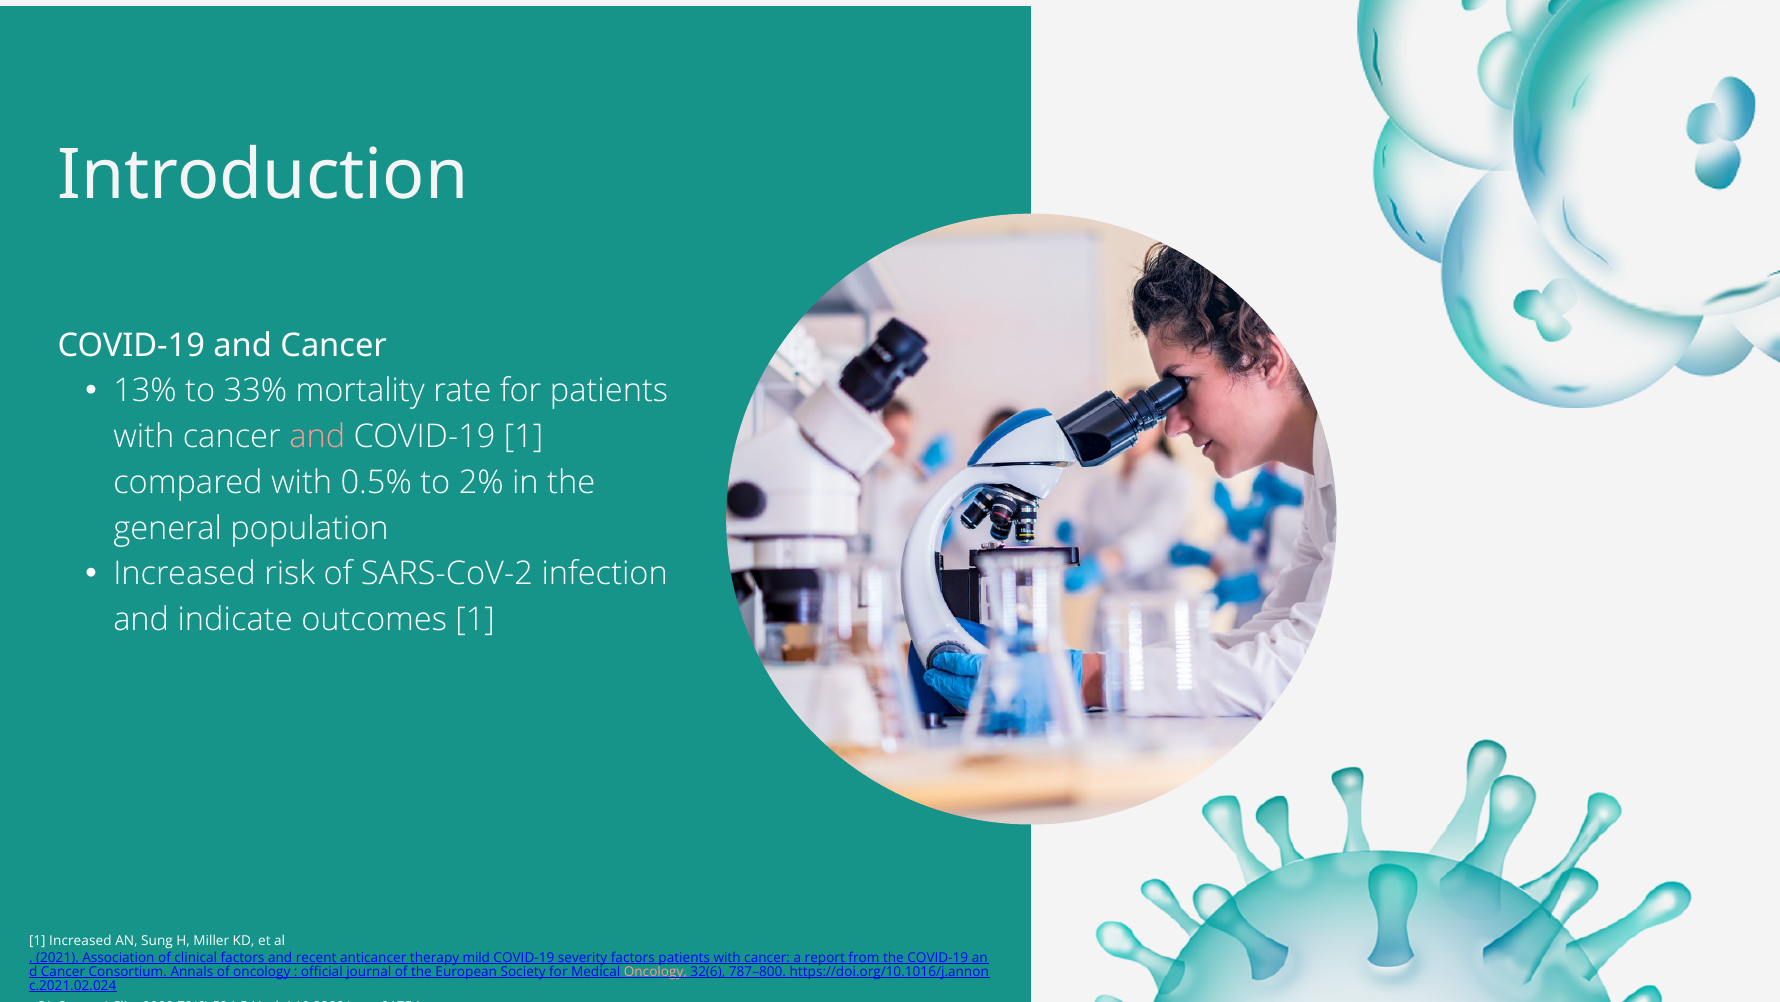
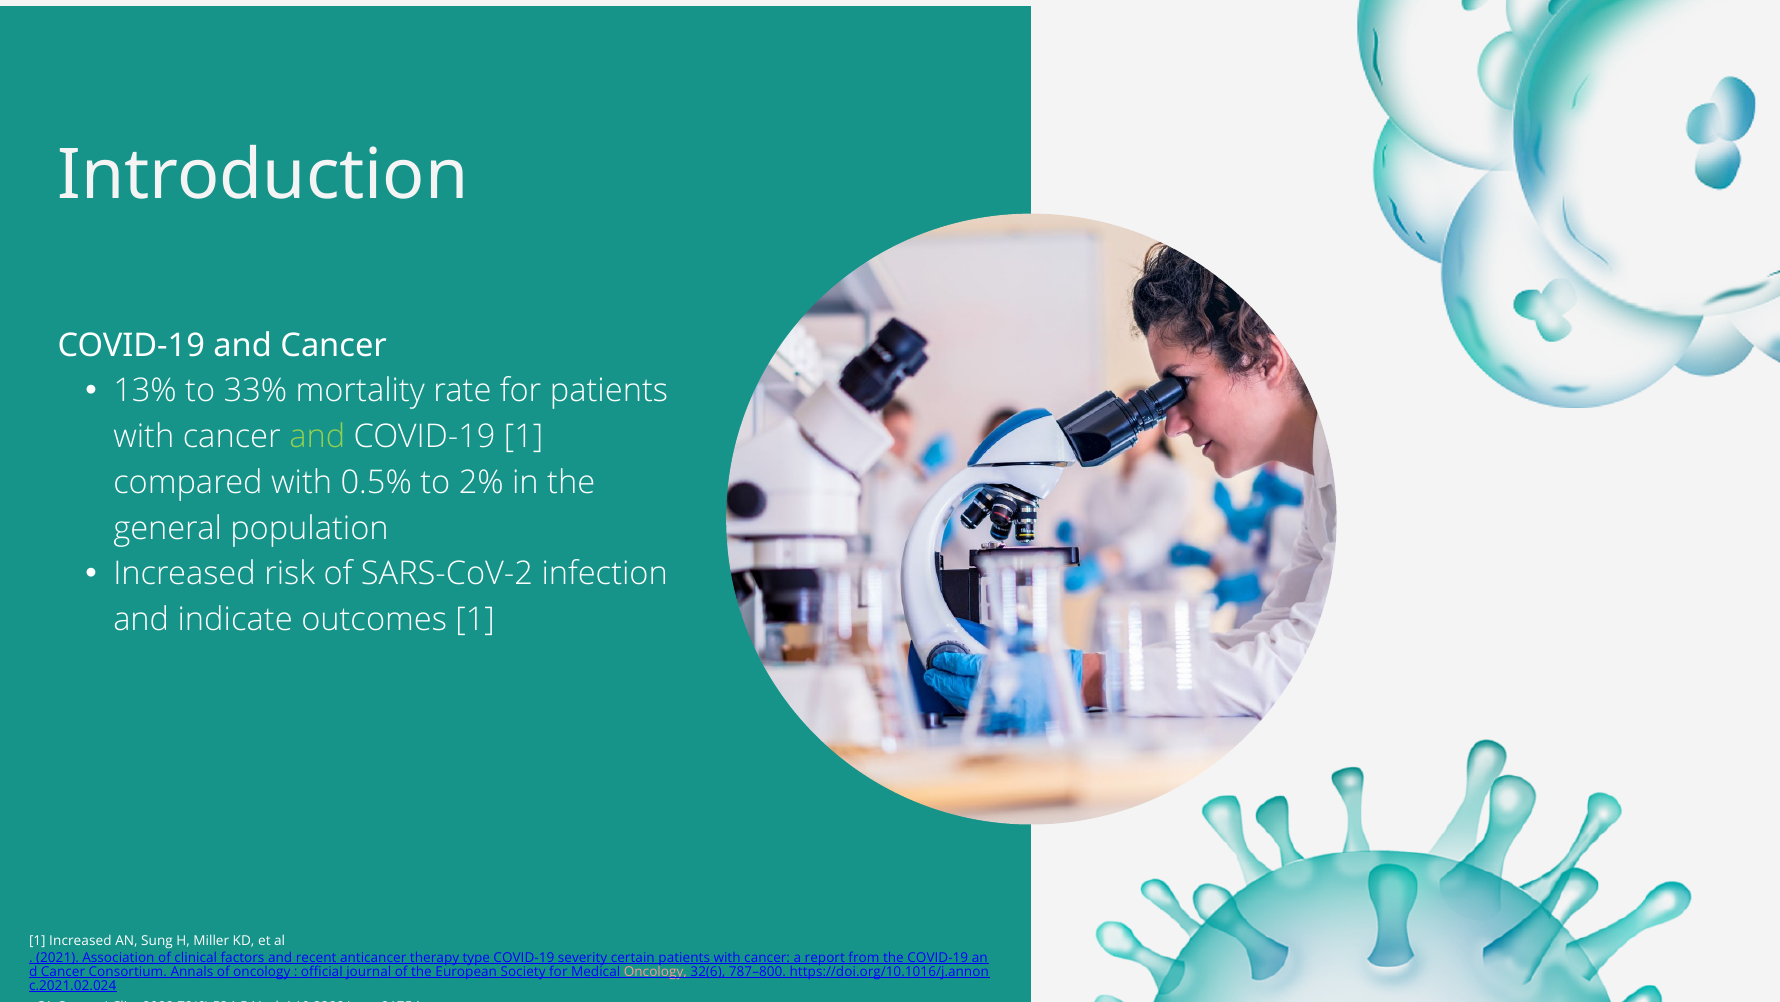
and at (317, 436) colour: pink -> light green
mild: mild -> type
severity factors: factors -> certain
